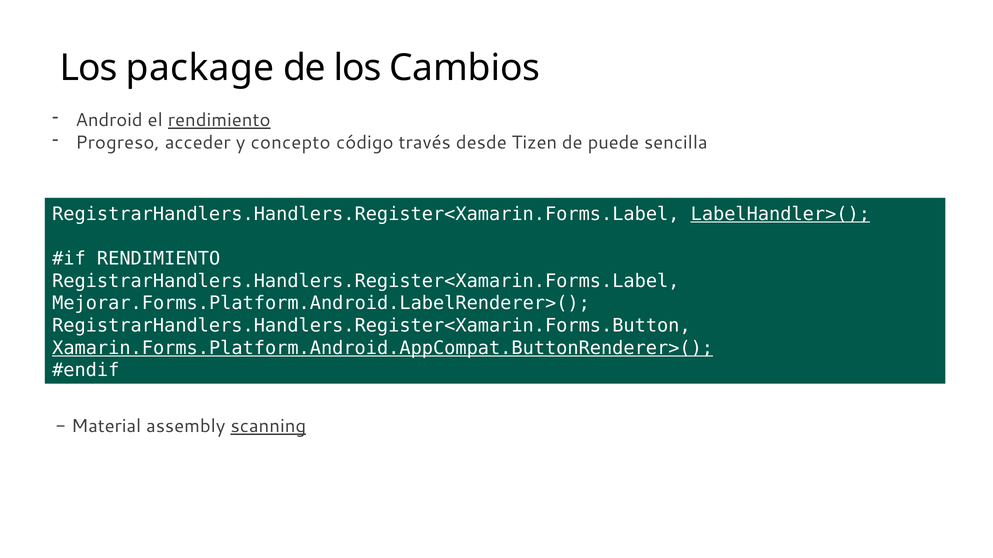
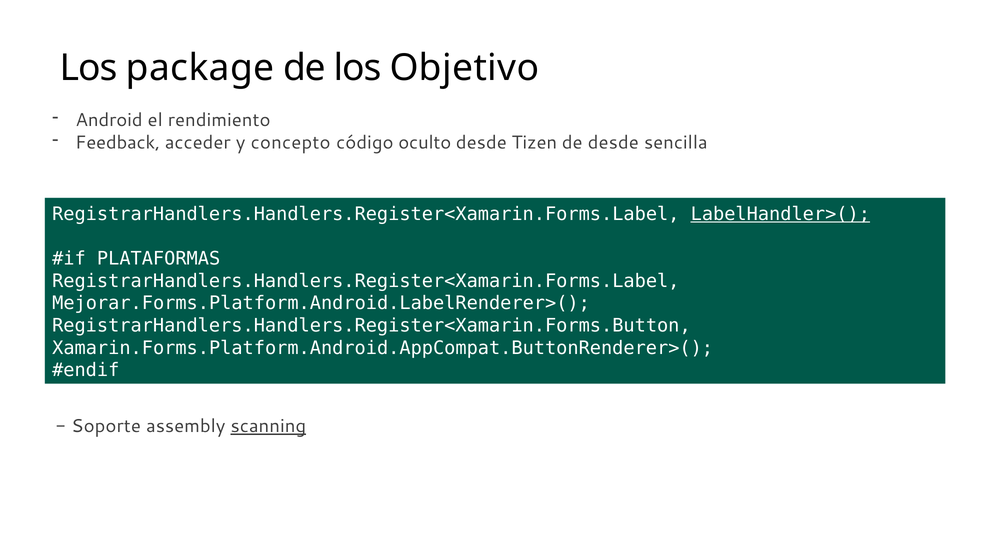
Cambios: Cambios -> Objetivo
rendimiento at (219, 120) underline: present -> none
Progreso: Progreso -> Feedback
través: través -> oculto
de puede: puede -> desde
RENDIMIENTO at (159, 259): RENDIMIENTO -> PLATAFORMAS
Xamarin.Forms.Platform.Android.AppCompat.ButtonRenderer>( underline: present -> none
Material: Material -> Soporte
